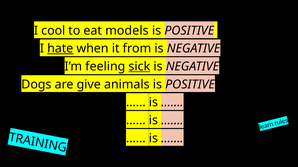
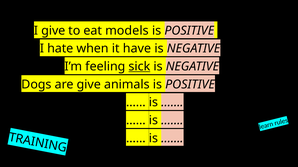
I cool: cool -> give
hate underline: present -> none
from: from -> have
